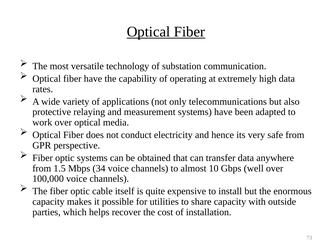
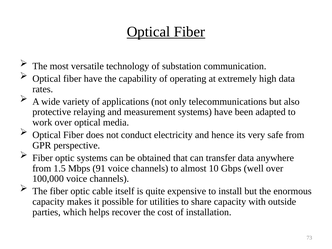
34: 34 -> 91
